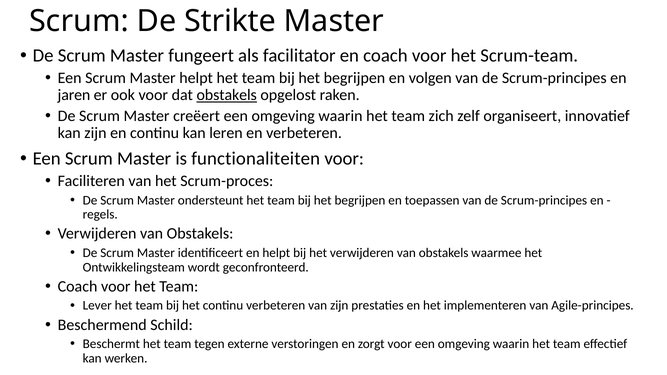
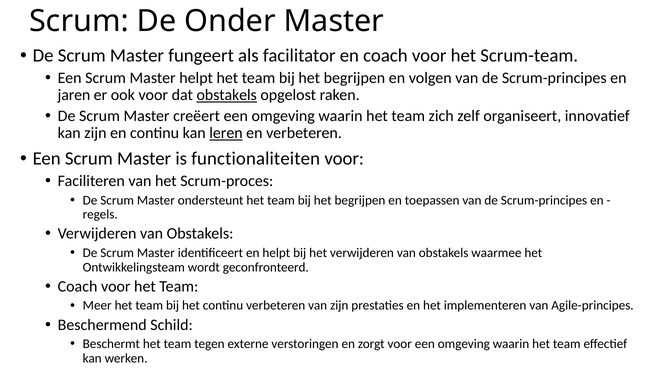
Strikte: Strikte -> Onder
leren underline: none -> present
Lever: Lever -> Meer
